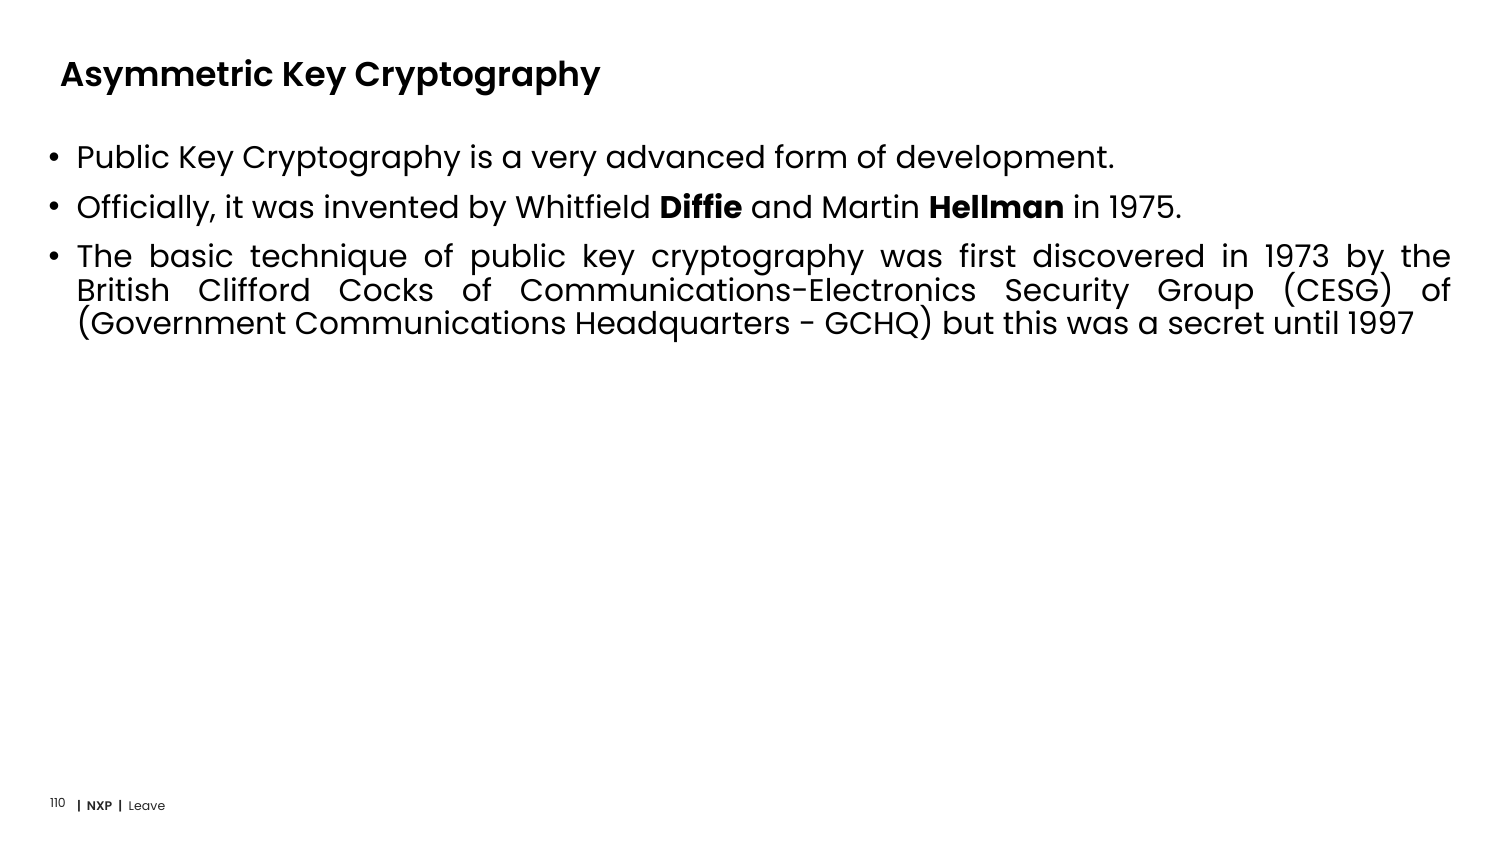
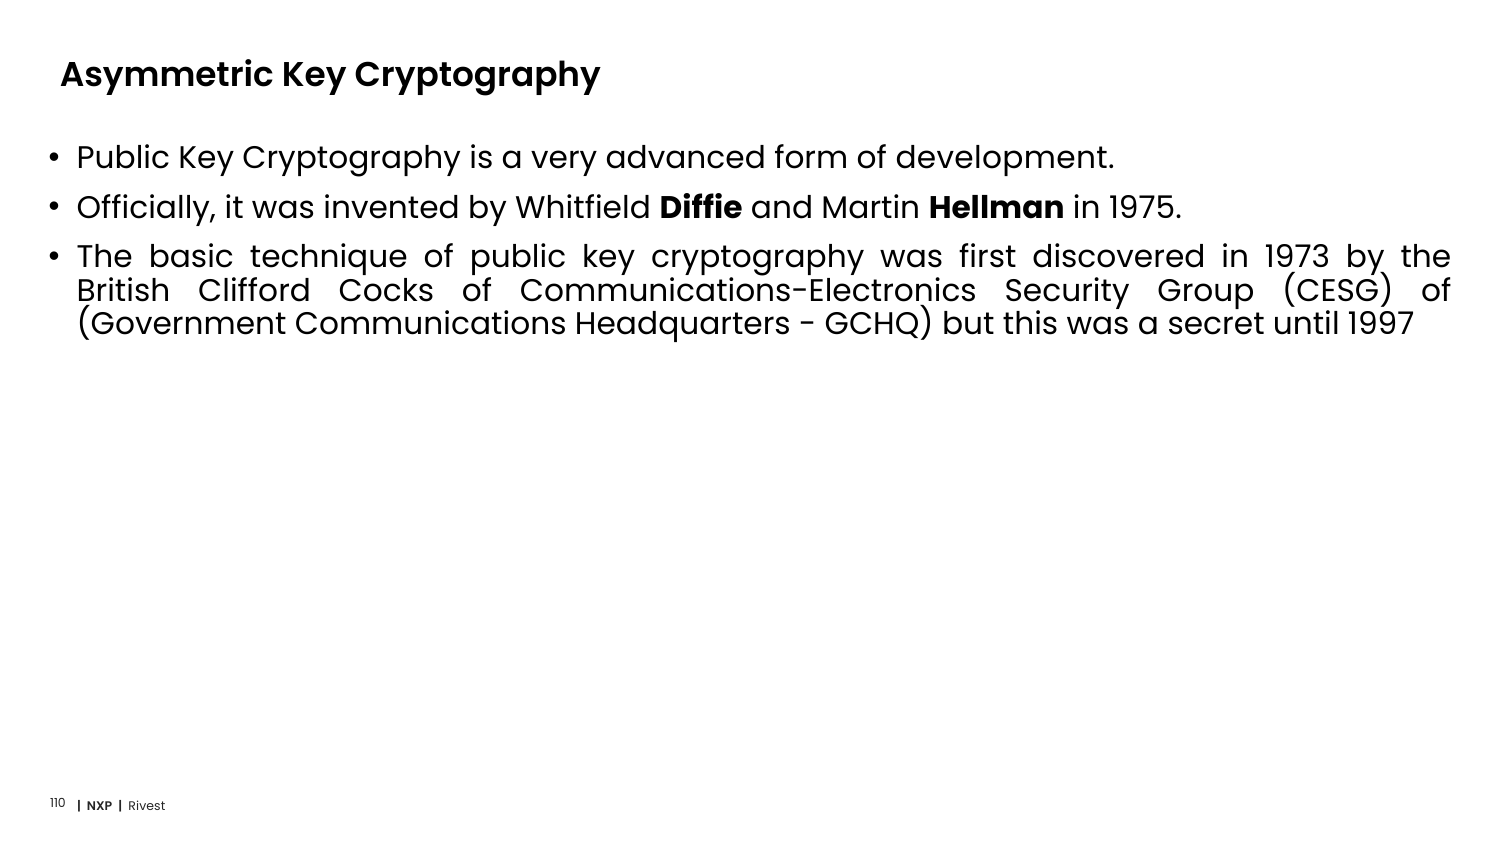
Leave: Leave -> Rivest
